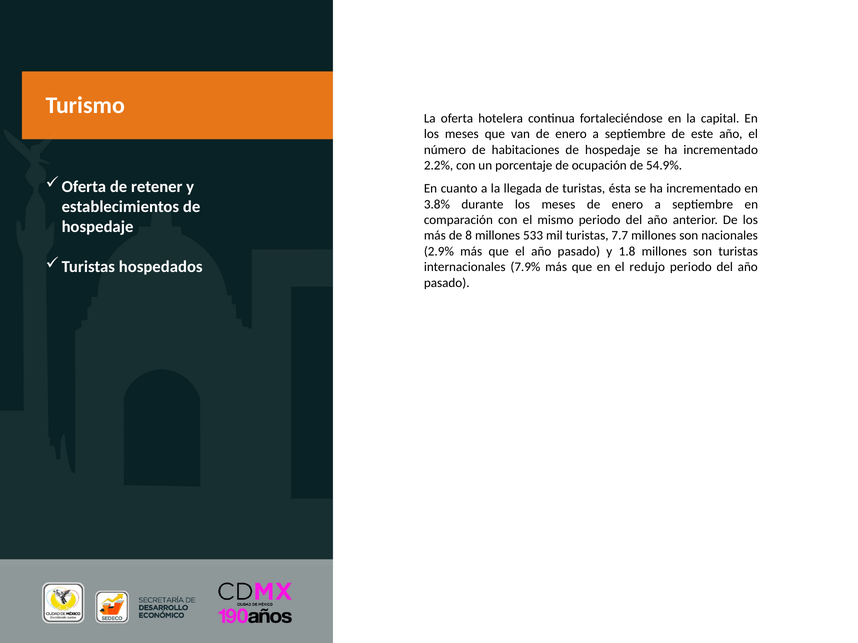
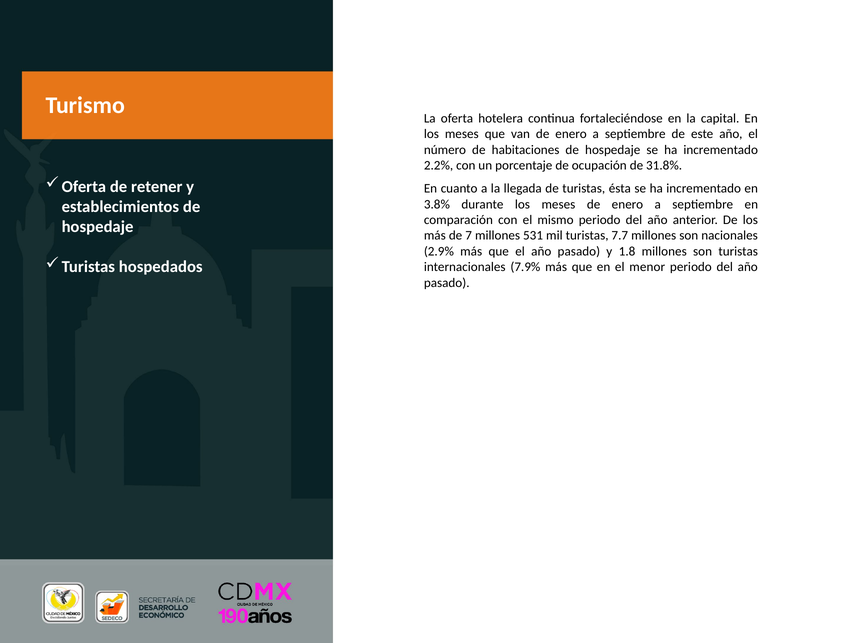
54.9%: 54.9% -> 31.8%
8: 8 -> 7
533: 533 -> 531
redujo: redujo -> menor
